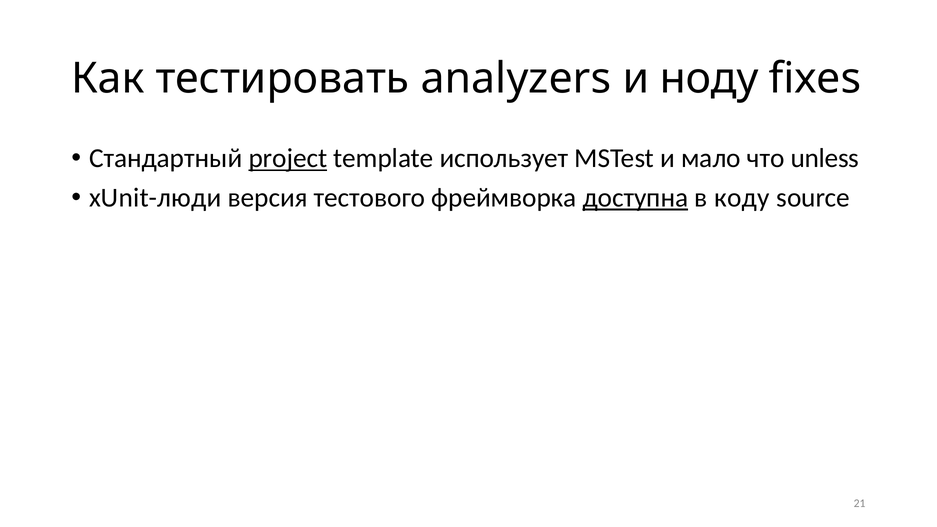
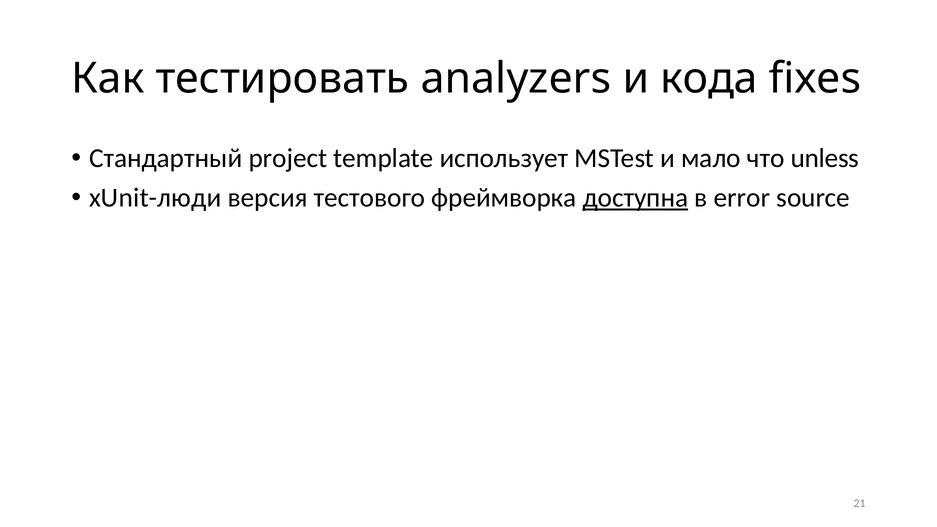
ноду: ноду -> кода
project underline: present -> none
коду: коду -> error
